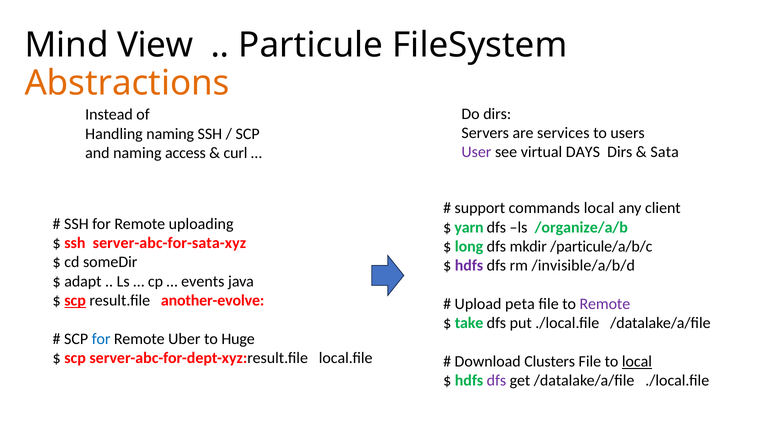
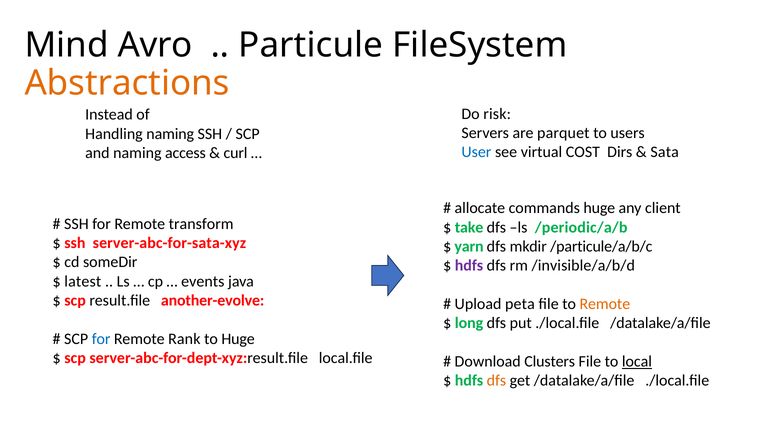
View: View -> Avro
Do dirs: dirs -> risk
services: services -> parquet
User colour: purple -> blue
DAYS: DAYS -> COST
support: support -> allocate
commands local: local -> huge
uploading: uploading -> transform
yarn: yarn -> take
/organize/a/b: /organize/a/b -> /periodic/a/b
long: long -> yarn
adapt: adapt -> latest
scp at (75, 300) underline: present -> none
Remote at (605, 303) colour: purple -> orange
take: take -> long
Uber: Uber -> Rank
dfs at (496, 380) colour: purple -> orange
